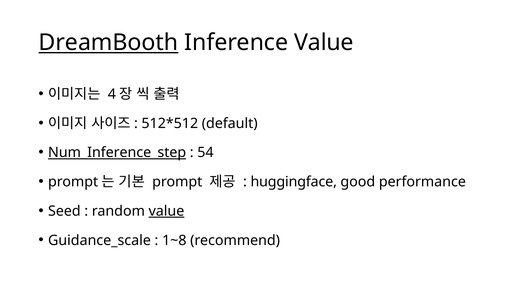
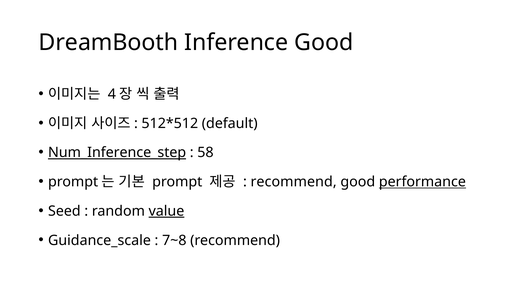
DreamBooth underline: present -> none
Inference Value: Value -> Good
54: 54 -> 58
huggingface at (294, 182): huggingface -> recommend
performance underline: none -> present
1~8: 1~8 -> 7~8
